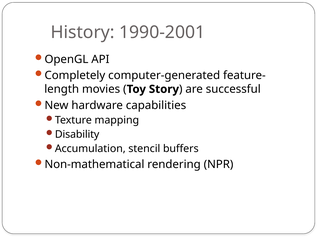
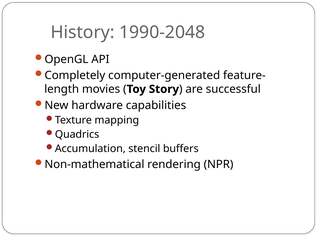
1990-2001: 1990-2001 -> 1990-2048
Disability: Disability -> Quadrics
